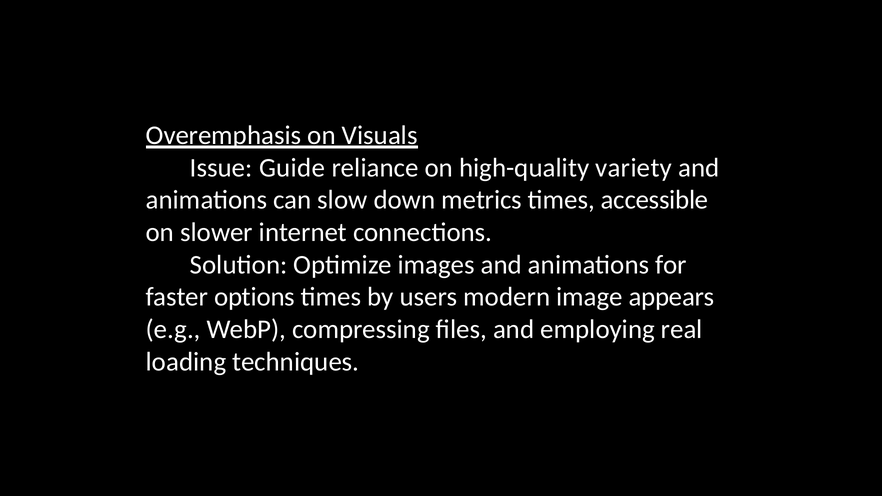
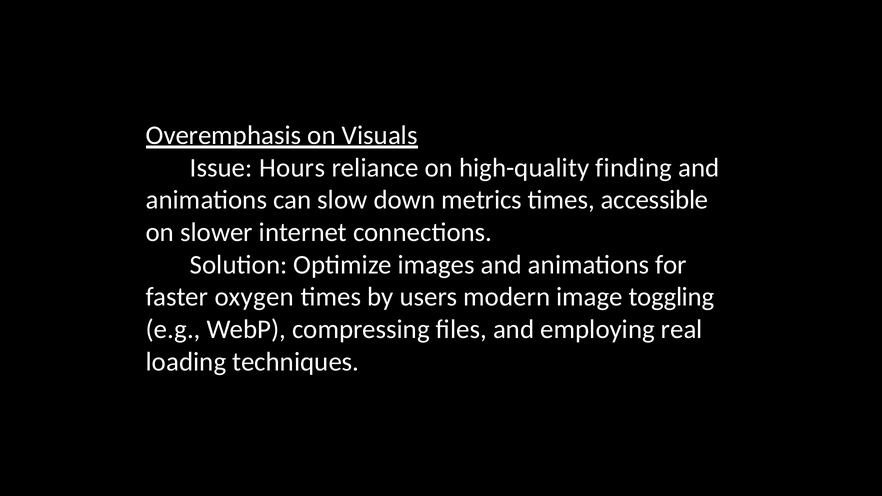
Guide: Guide -> Hours
variety: variety -> finding
options: options -> oxygen
appears: appears -> toggling
